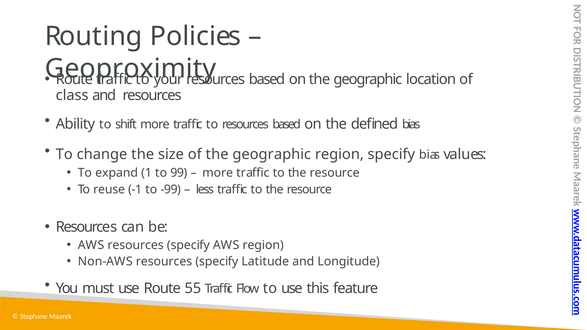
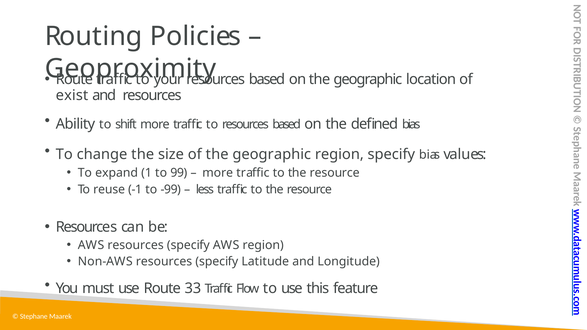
class: class -> exist
55: 55 -> 33
